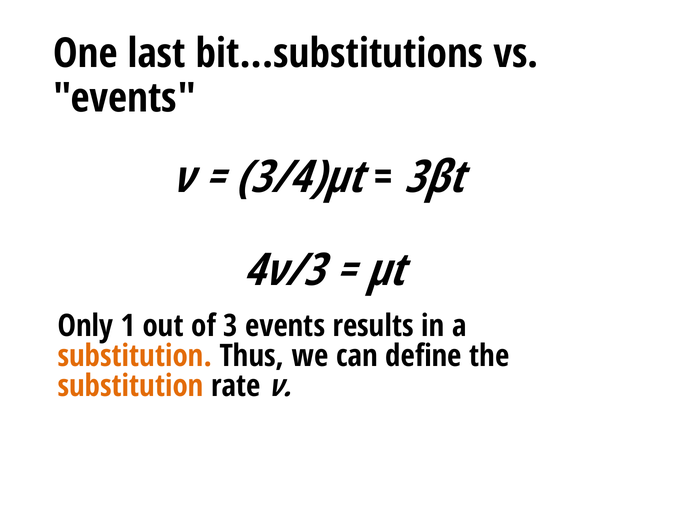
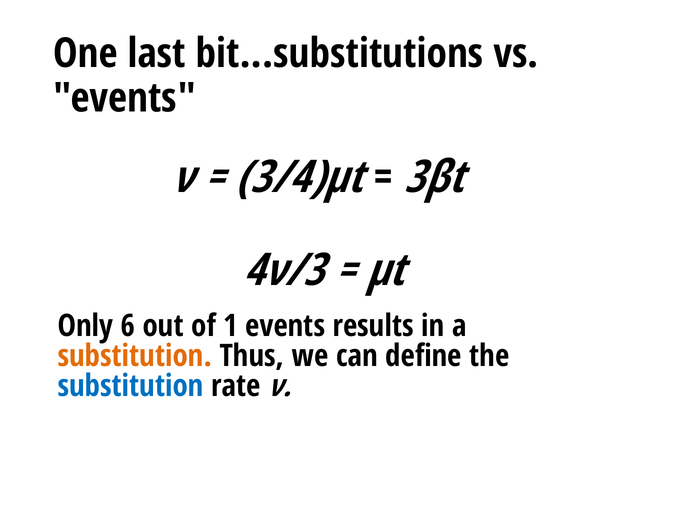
1: 1 -> 6
3: 3 -> 1
substitution at (131, 386) colour: orange -> blue
